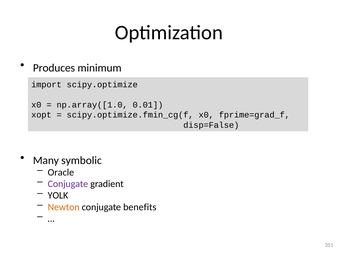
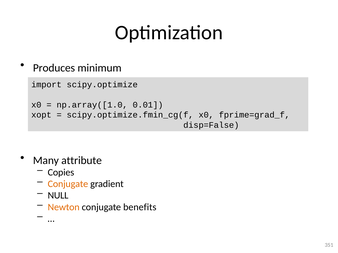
symbolic: symbolic -> attribute
Oracle: Oracle -> Copies
Conjugate at (68, 184) colour: purple -> orange
YOLK: YOLK -> NULL
